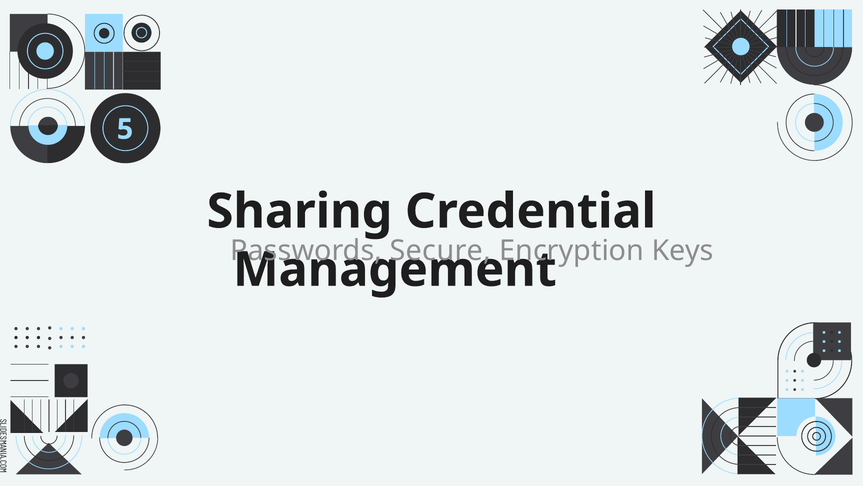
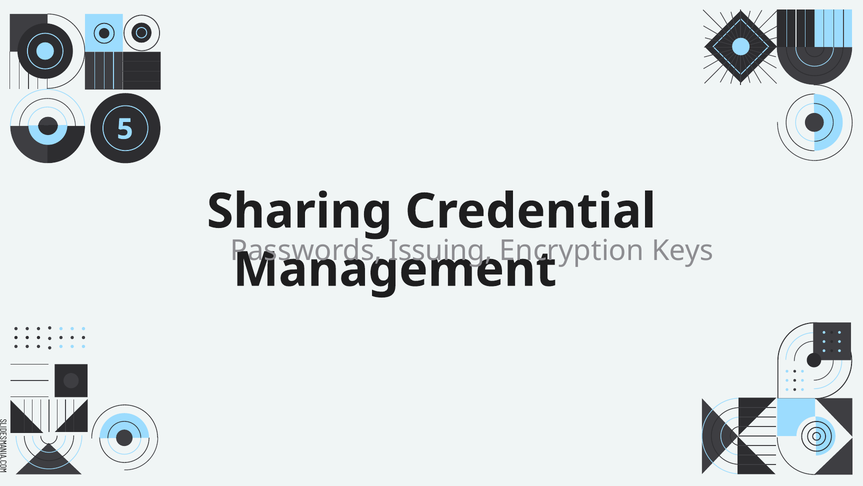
Secure: Secure -> Issuing
